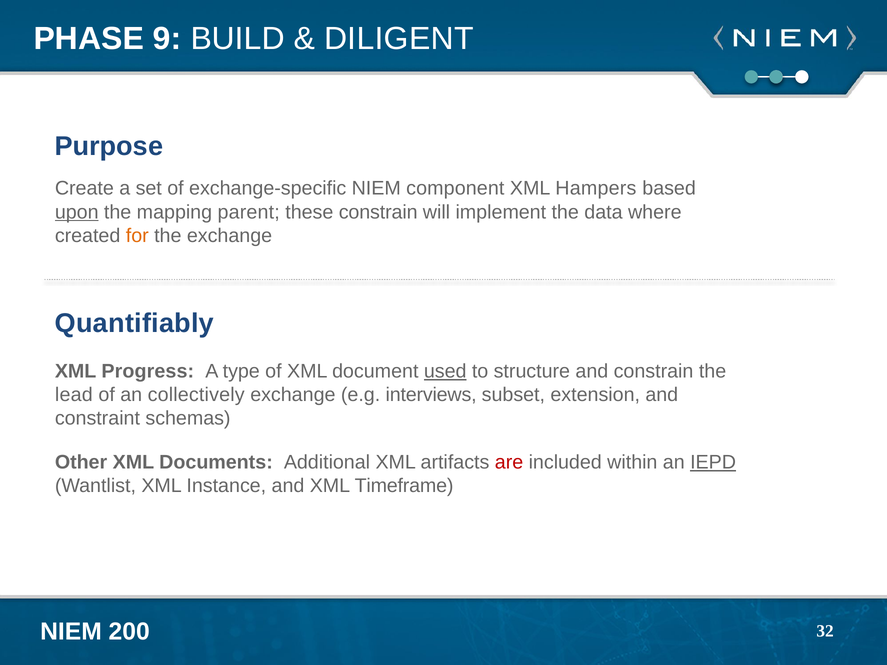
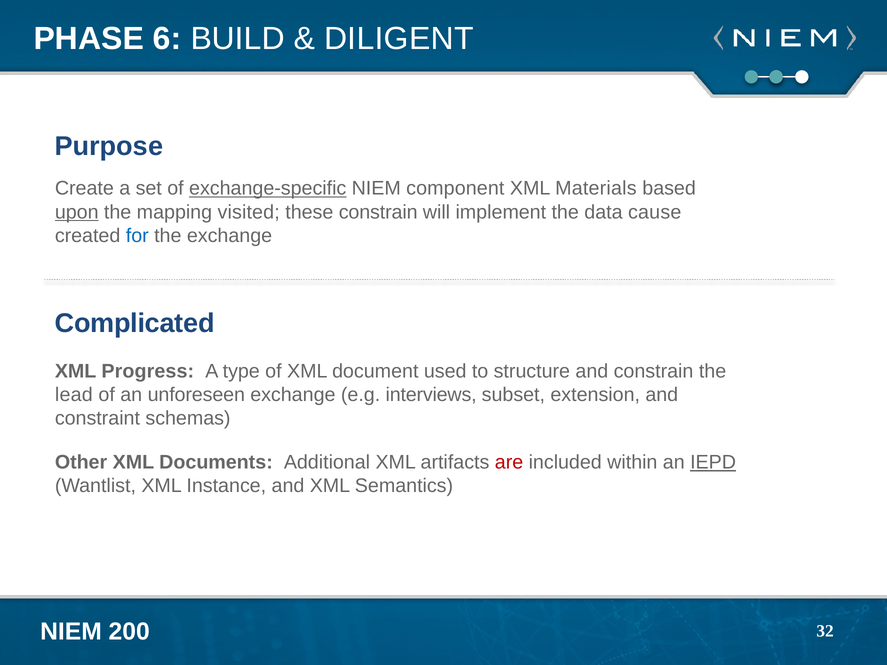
9: 9 -> 6
exchange-specific underline: none -> present
Hampers: Hampers -> Materials
parent: parent -> visited
where: where -> cause
for colour: orange -> blue
Quantifiably: Quantifiably -> Complicated
used underline: present -> none
collectively: collectively -> unforeseen
Timeframe: Timeframe -> Semantics
